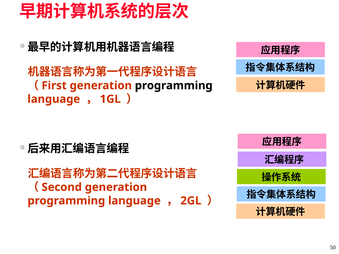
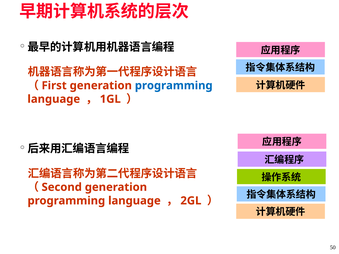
programming at (174, 86) colour: black -> blue
